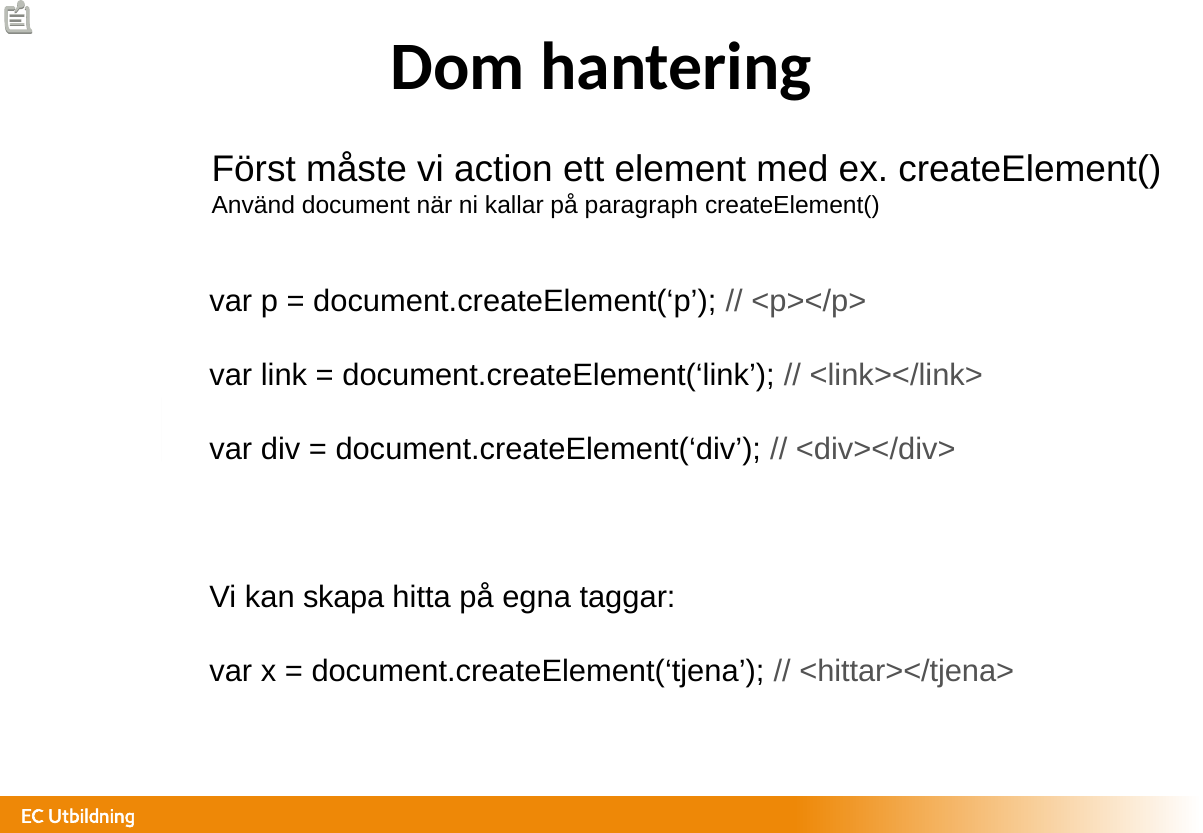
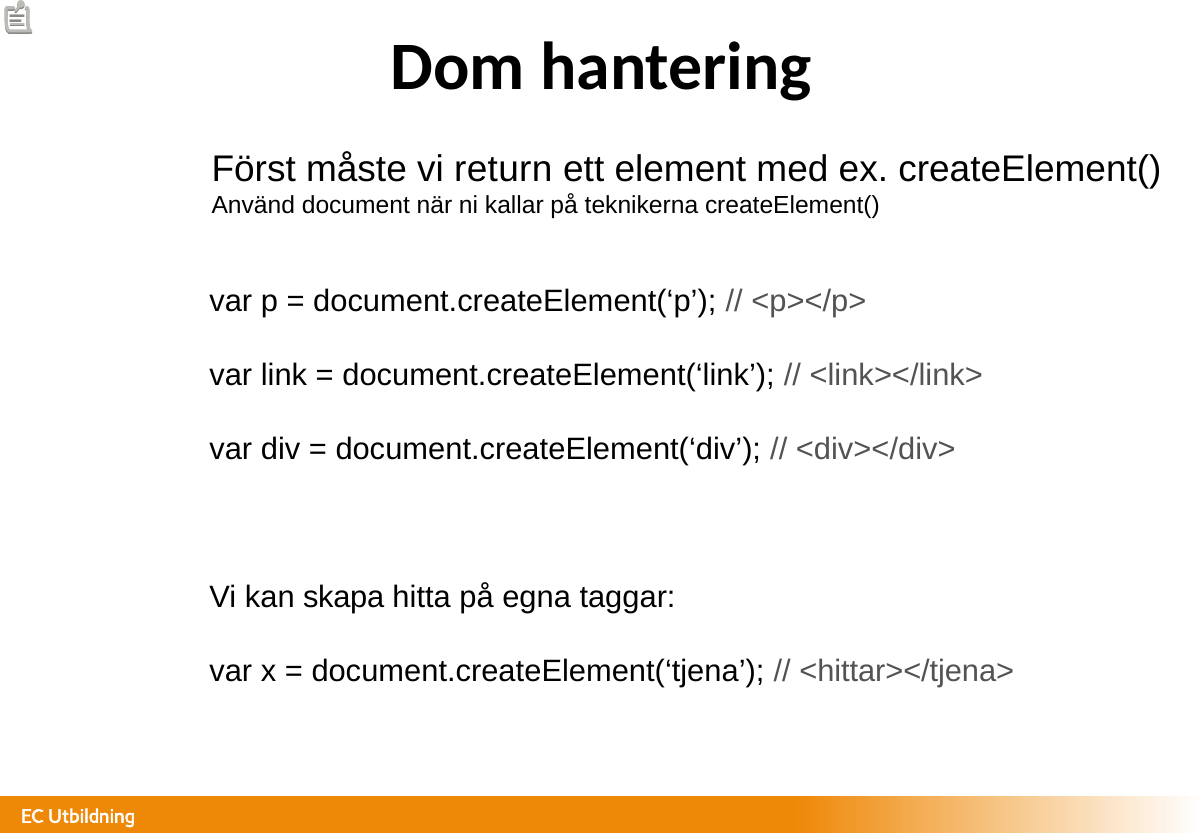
action: action -> return
paragraph: paragraph -> teknikerna
